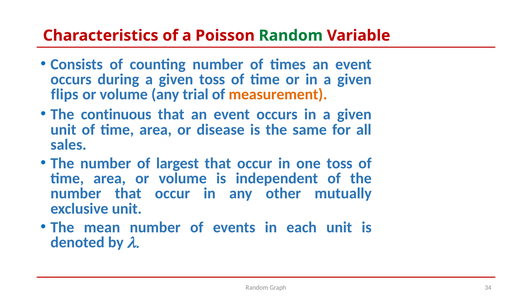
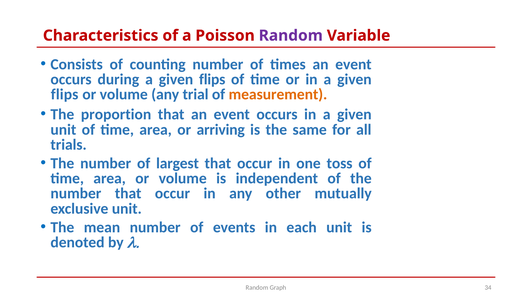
Random at (291, 36) colour: green -> purple
during a given toss: toss -> flips
continuous: continuous -> proportion
disease: disease -> arriving
sales: sales -> trials
